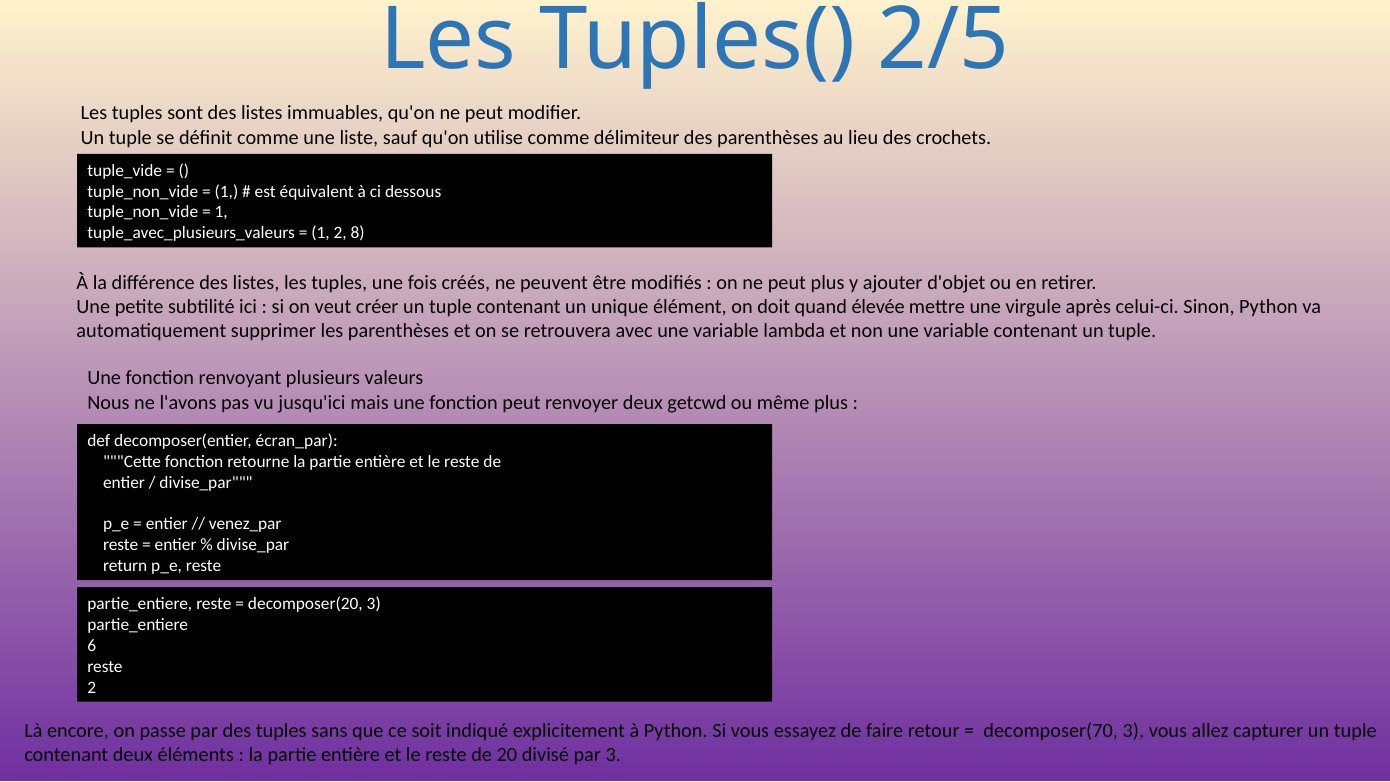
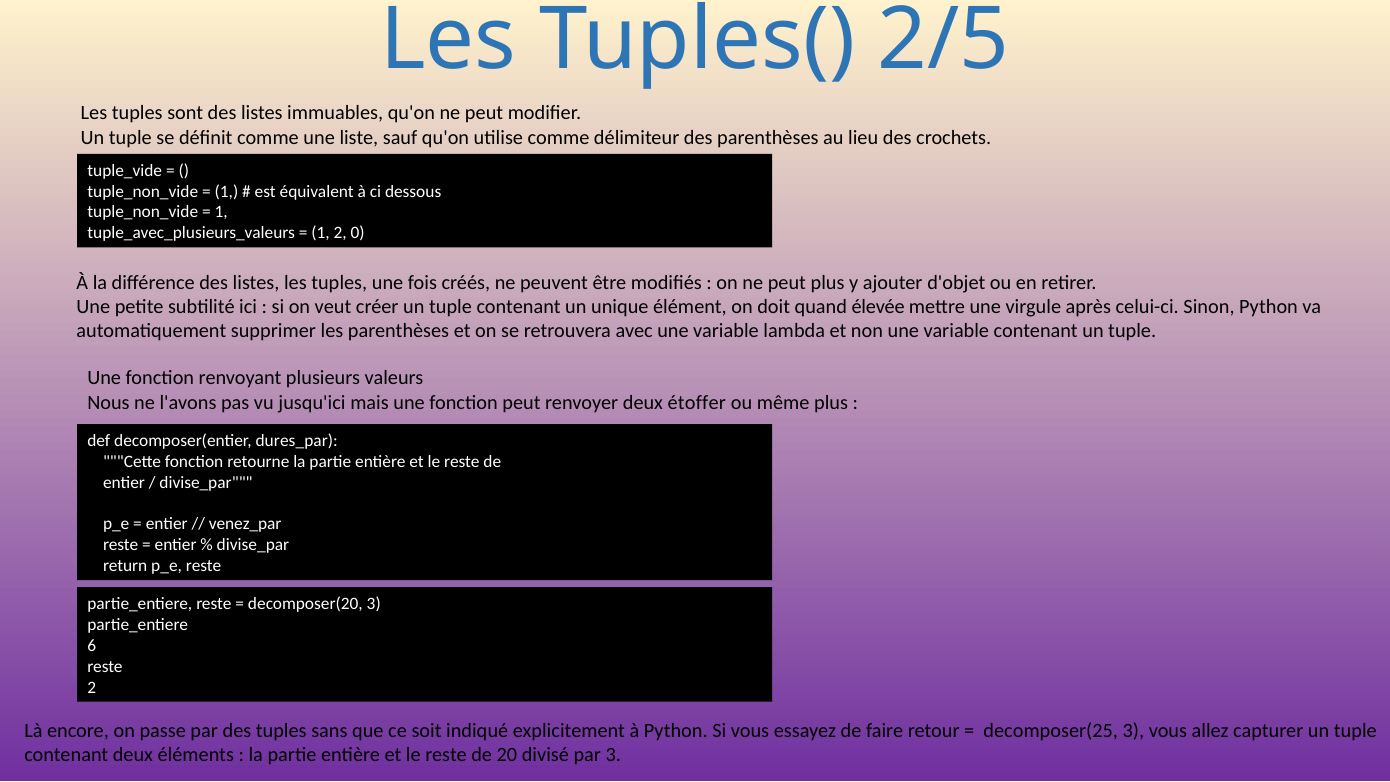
8: 8 -> 0
getcwd: getcwd -> étoffer
écran_par: écran_par -> dures_par
decomposer(70: decomposer(70 -> decomposer(25
